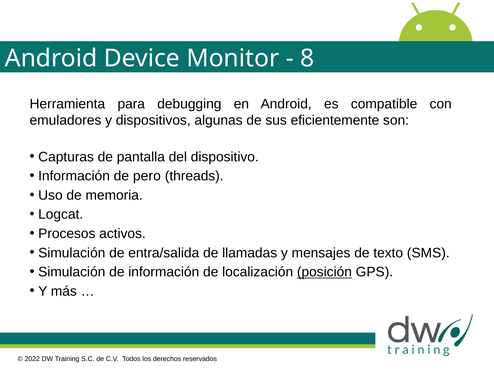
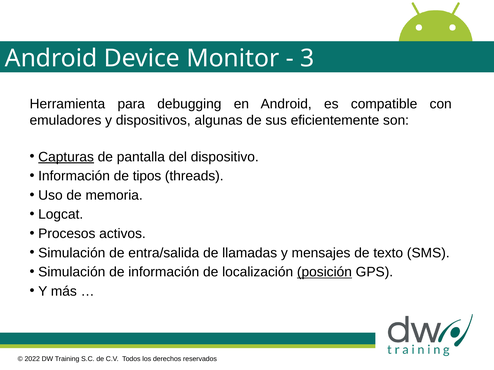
8: 8 -> 3
Capturas underline: none -> present
pero: pero -> tipos
